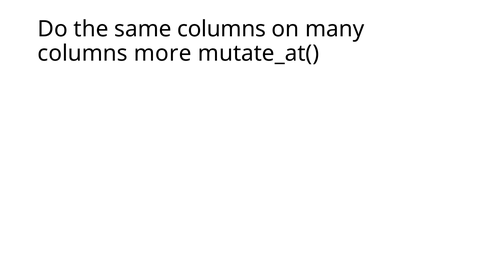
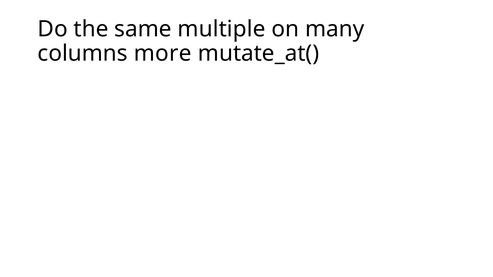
same columns: columns -> multiple
